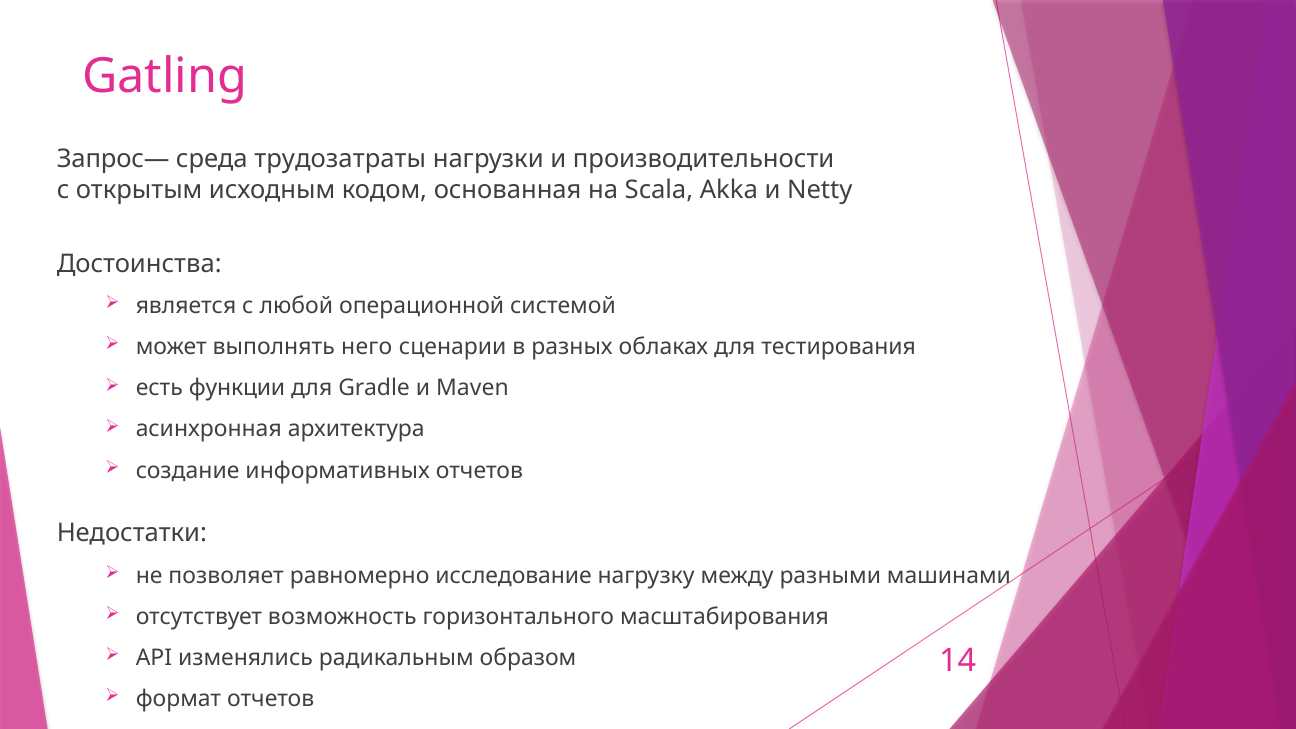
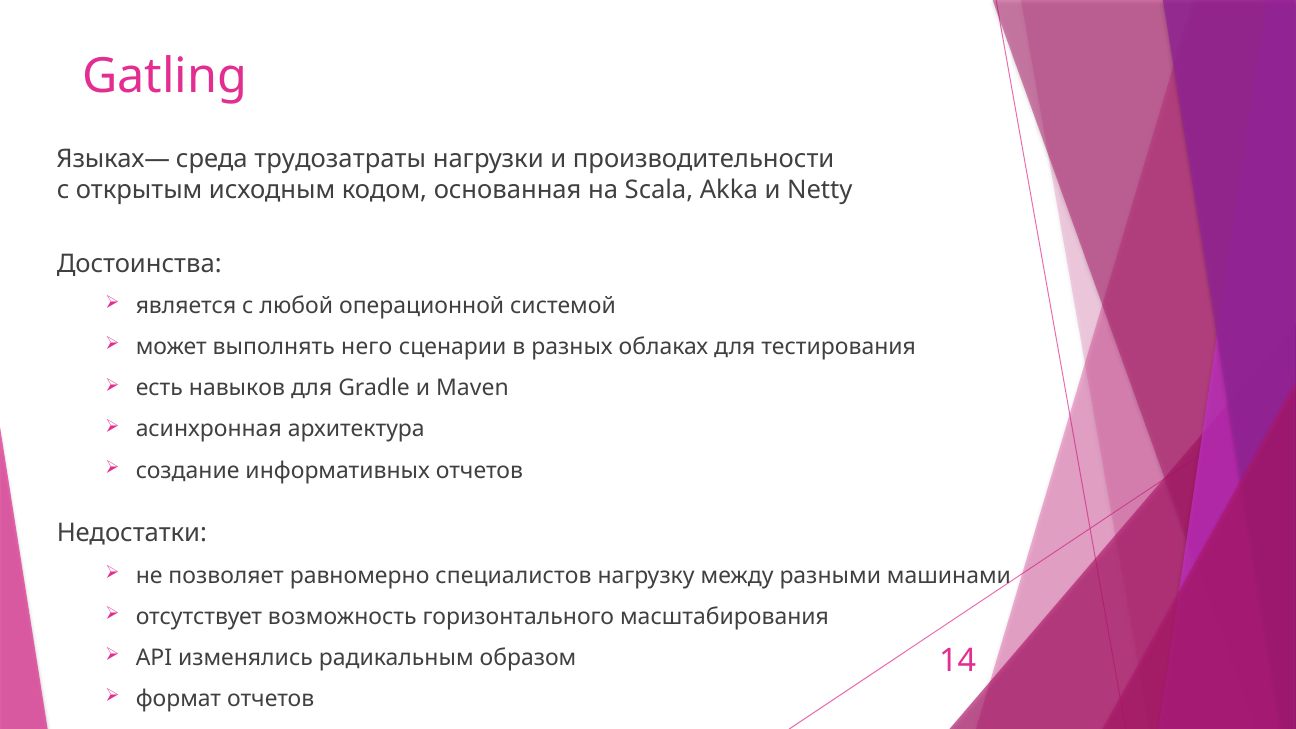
Запрос—: Запрос— -> Языках—
функции: функции -> навыков
исследование: исследование -> специалистов
